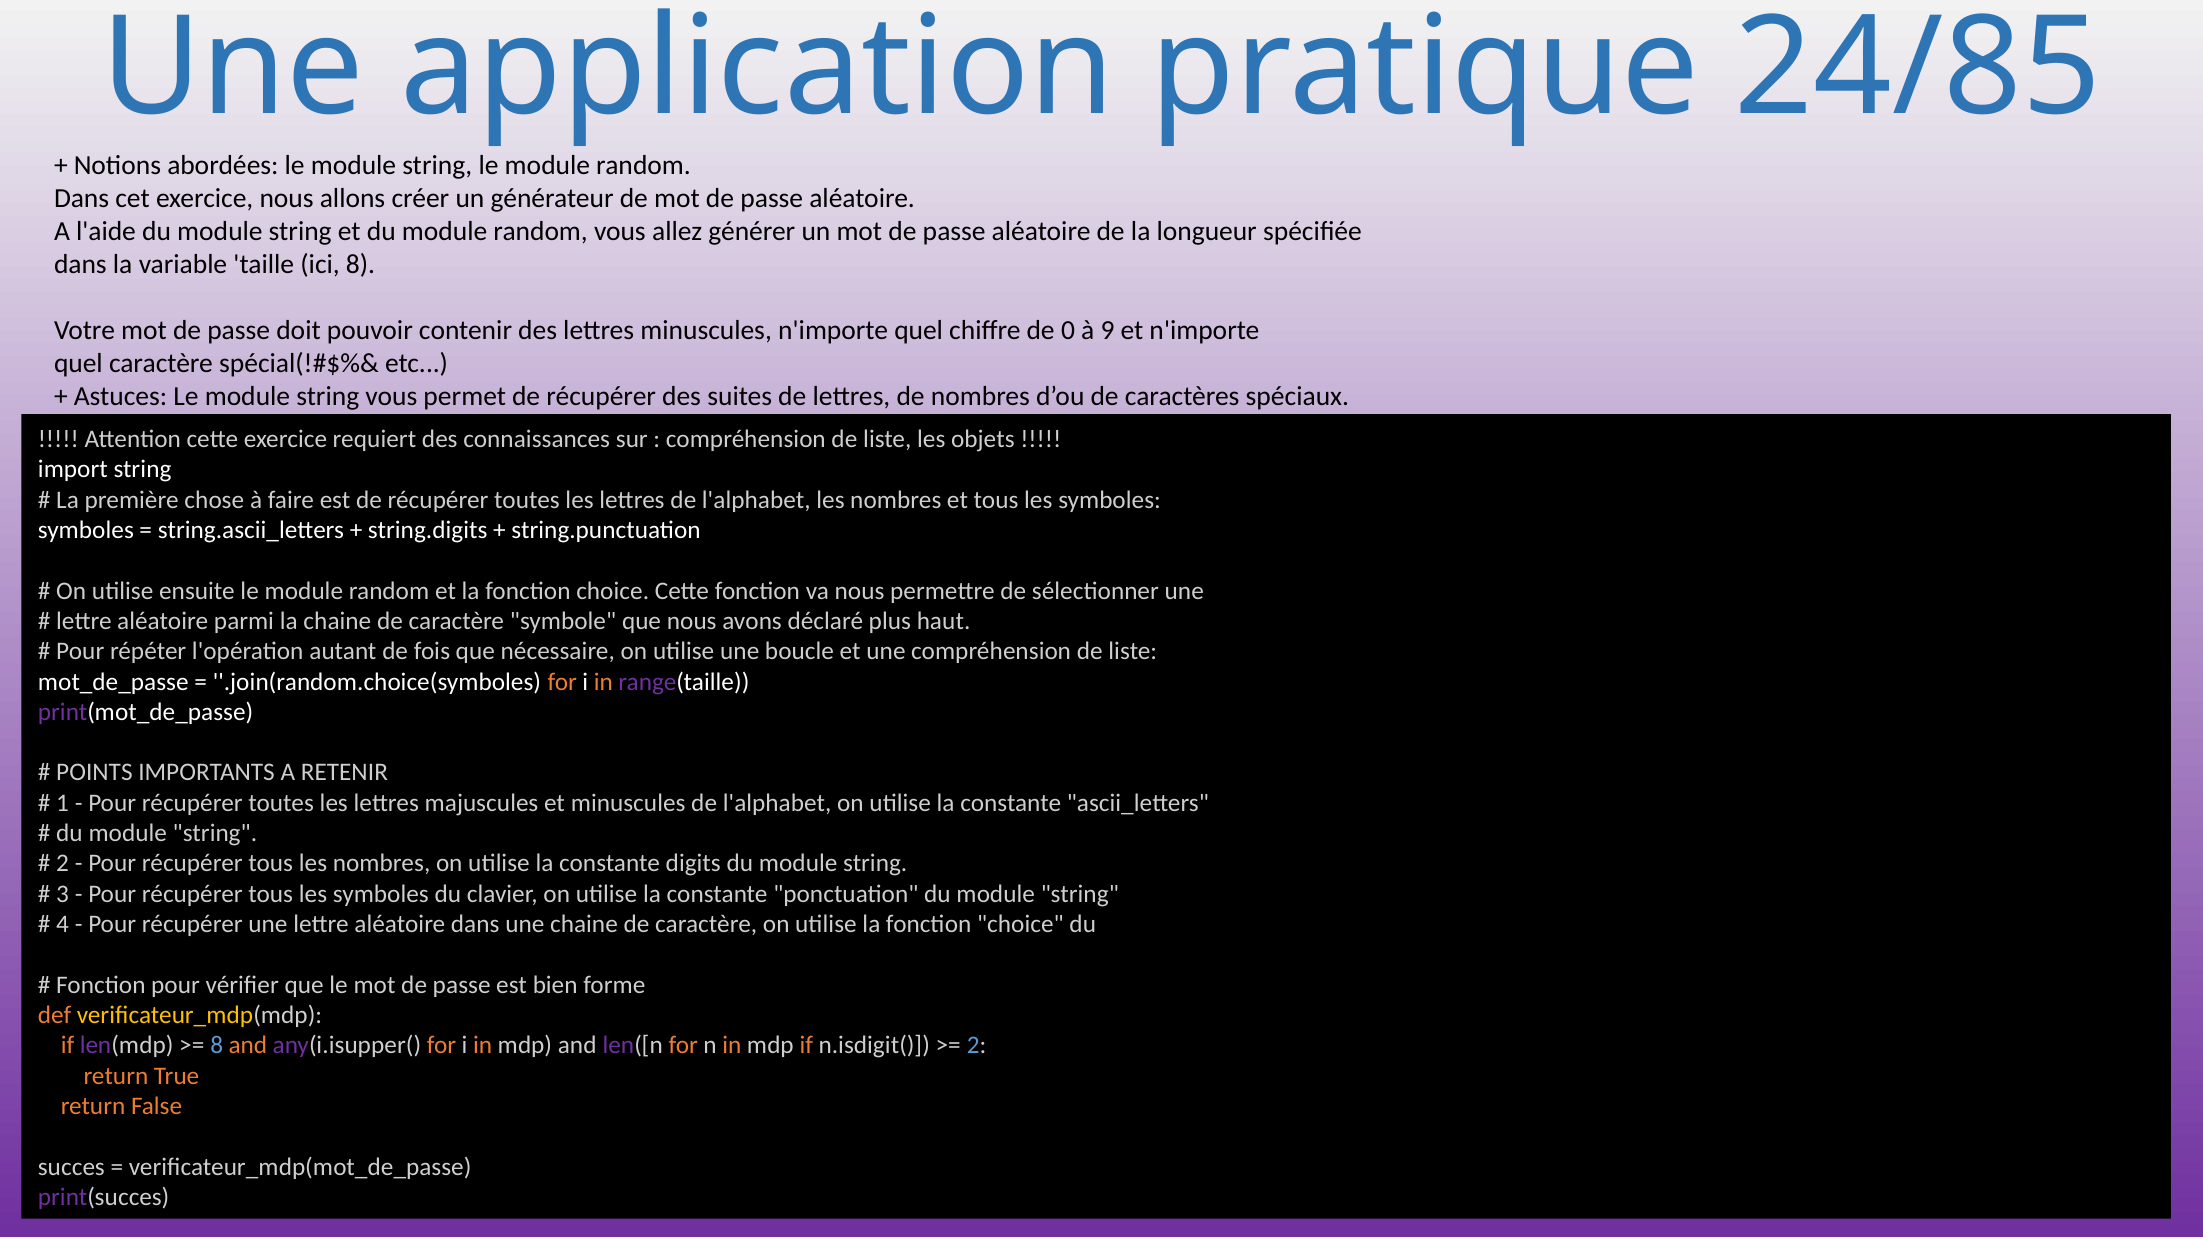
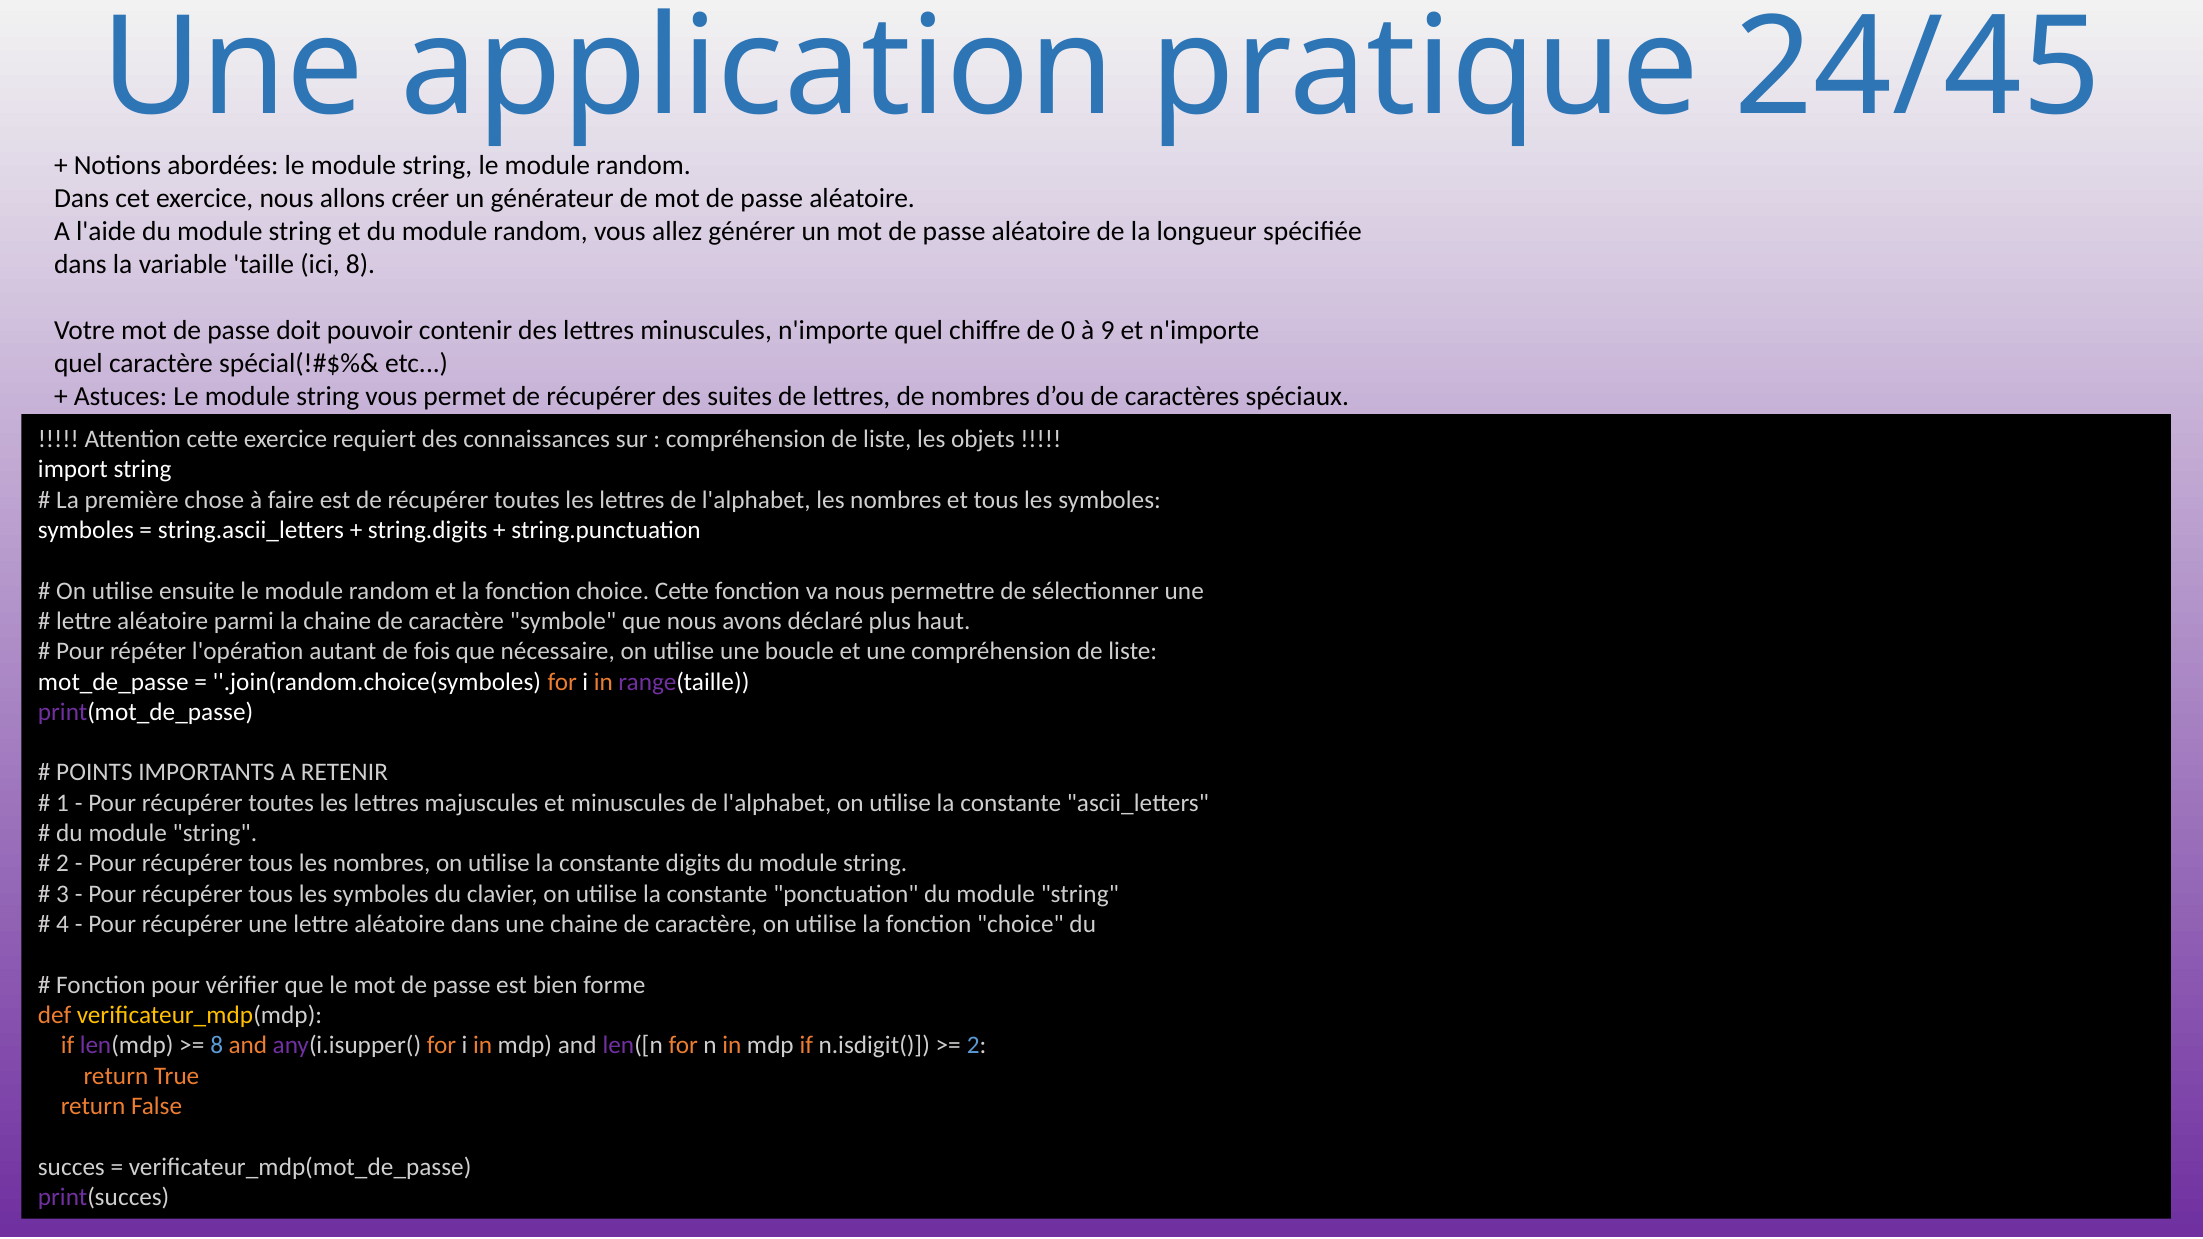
24/85: 24/85 -> 24/45
